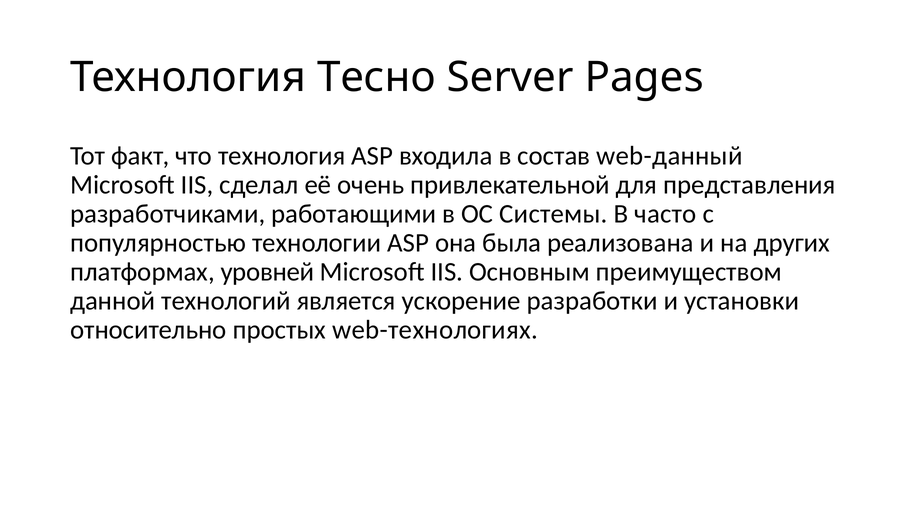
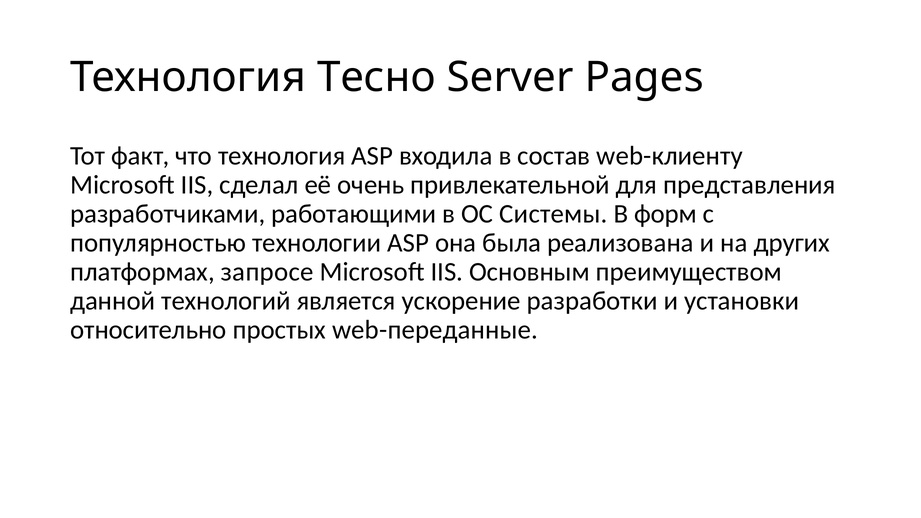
web-данный: web-данный -> web-клиенту
часто: часто -> форм
уровней: уровней -> запросе
web-технологиях: web-технологиях -> web-переданные
